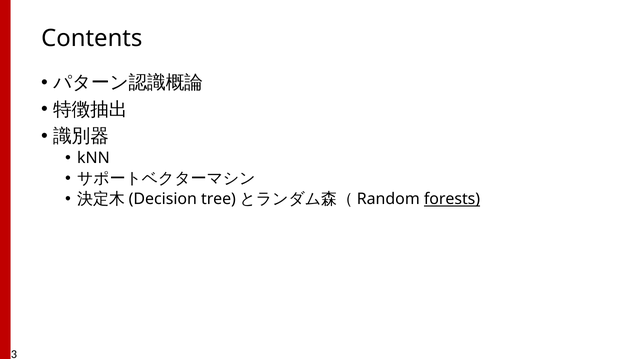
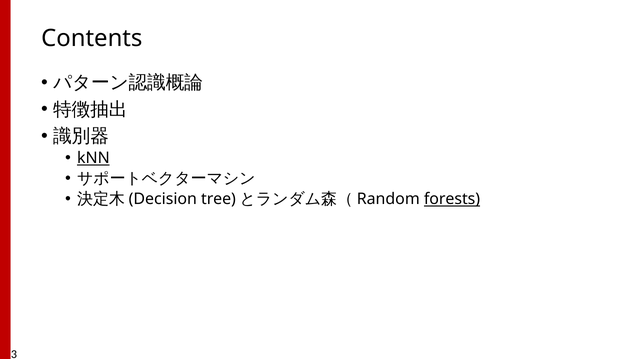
kNN underline: none -> present
